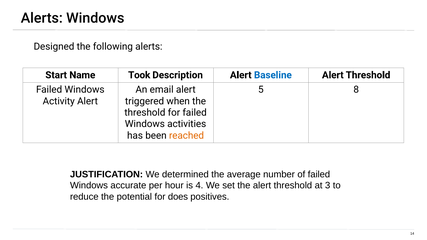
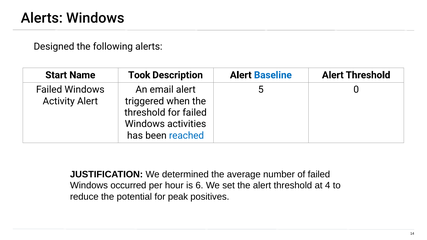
8: 8 -> 0
reached colour: orange -> blue
accurate: accurate -> occurred
4: 4 -> 6
3: 3 -> 4
does: does -> peak
